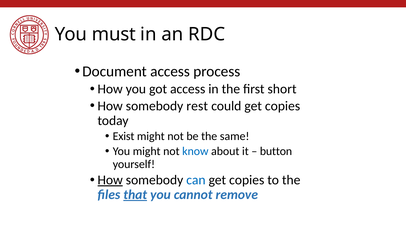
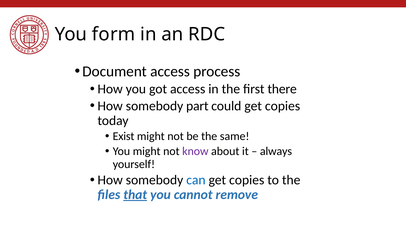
must: must -> form
short: short -> there
rest: rest -> part
know colour: blue -> purple
button: button -> always
How at (110, 180) underline: present -> none
